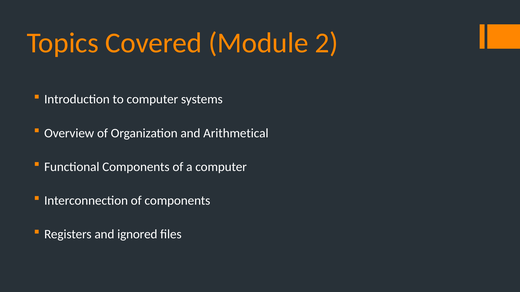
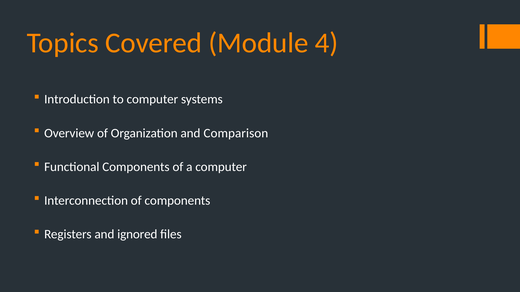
2: 2 -> 4
Arithmetical: Arithmetical -> Comparison
